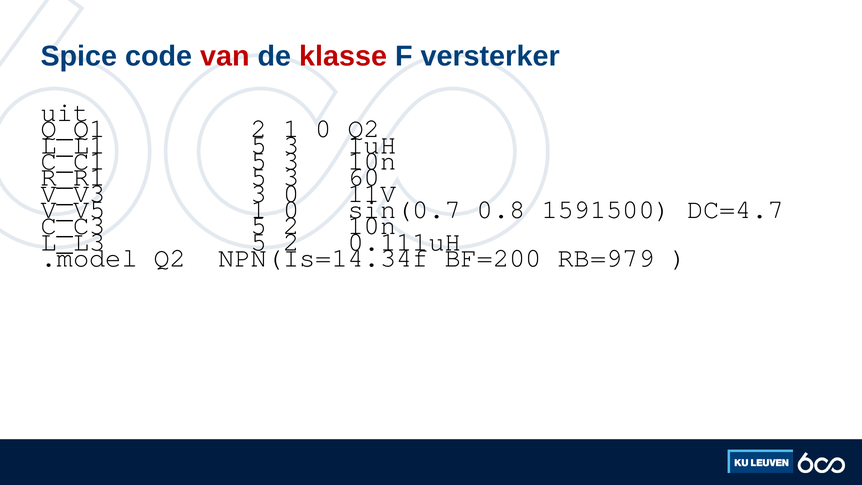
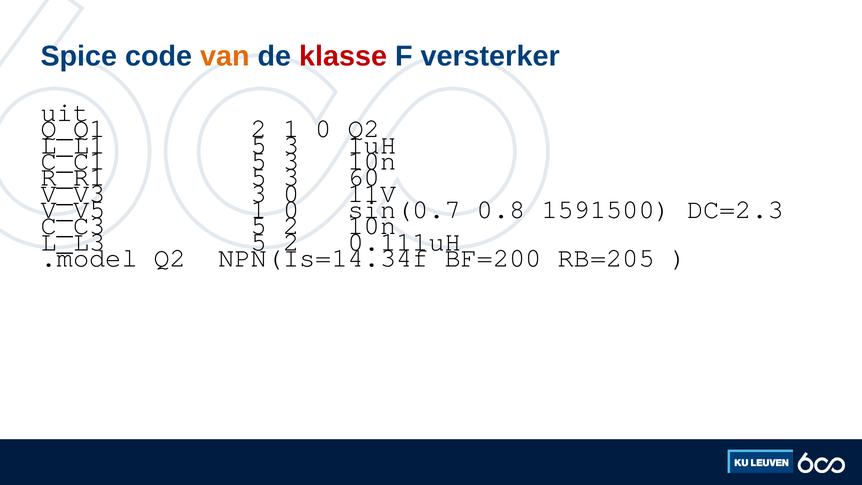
van colour: red -> orange
DC=4.7: DC=4.7 -> DC=2.3
RB=979: RB=979 -> RB=205
